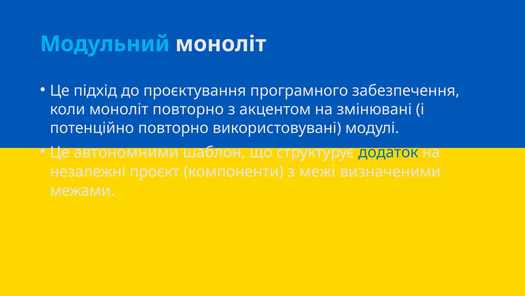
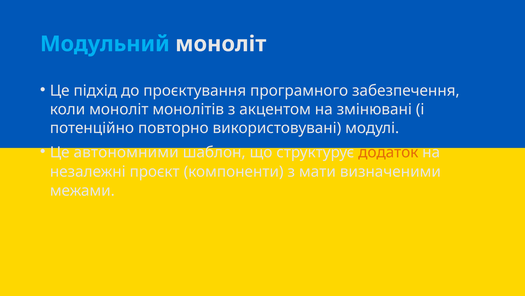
моноліт повторно: повторно -> монолітів
додаток colour: blue -> orange
межі: межі -> мати
